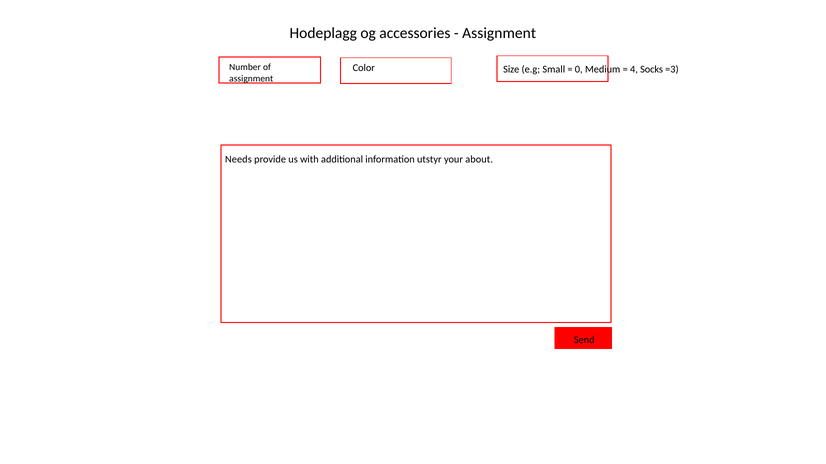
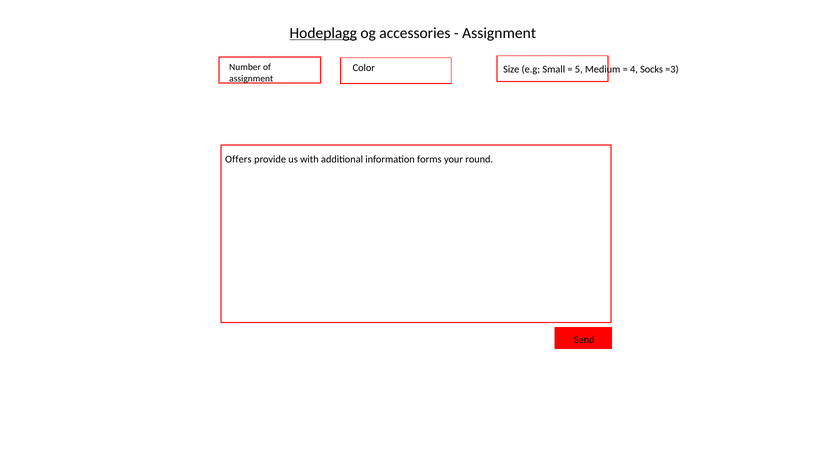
Hodeplagg underline: none -> present
0: 0 -> 5
Needs: Needs -> Offers
utstyr: utstyr -> forms
about: about -> round
